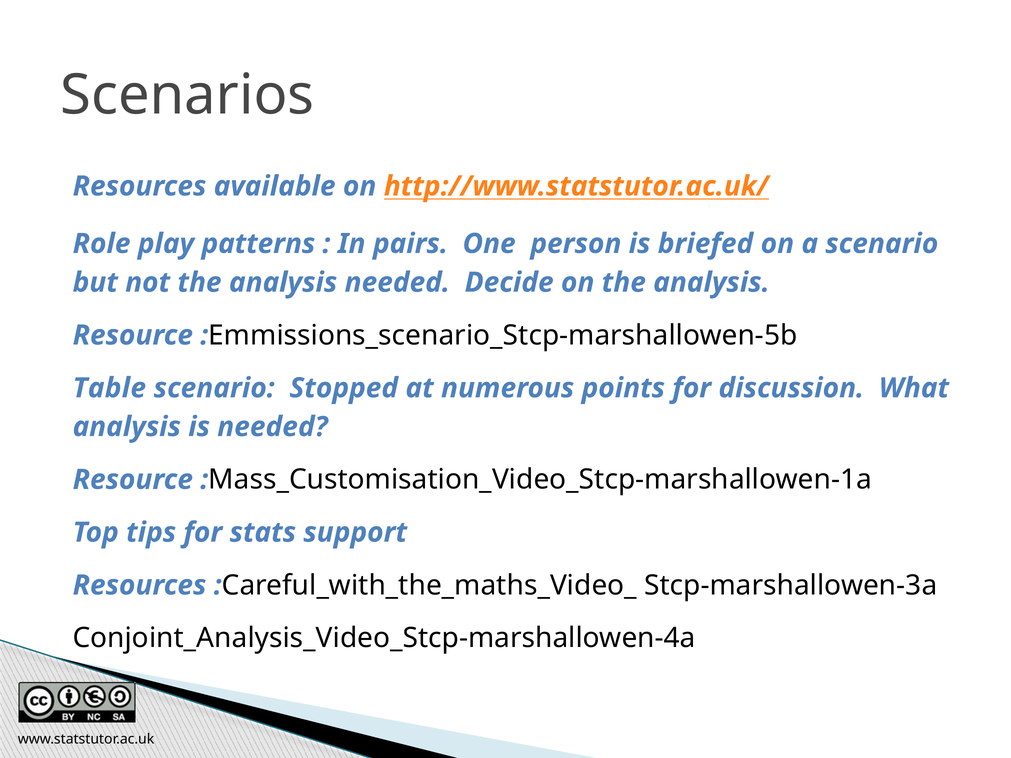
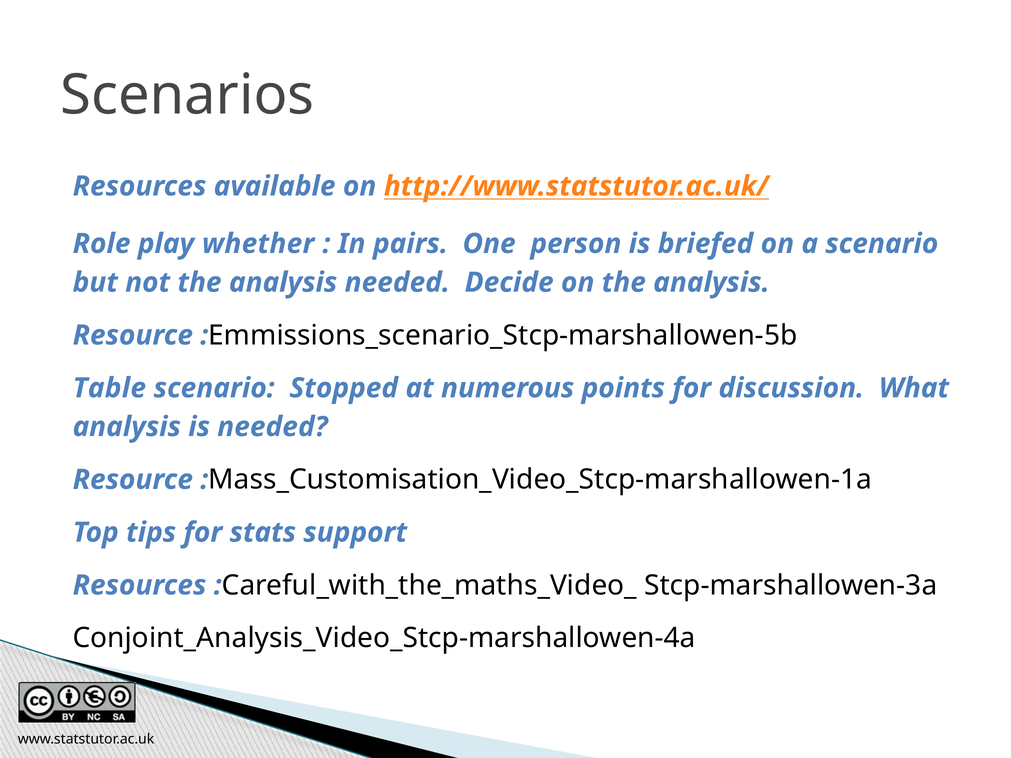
patterns: patterns -> whether
